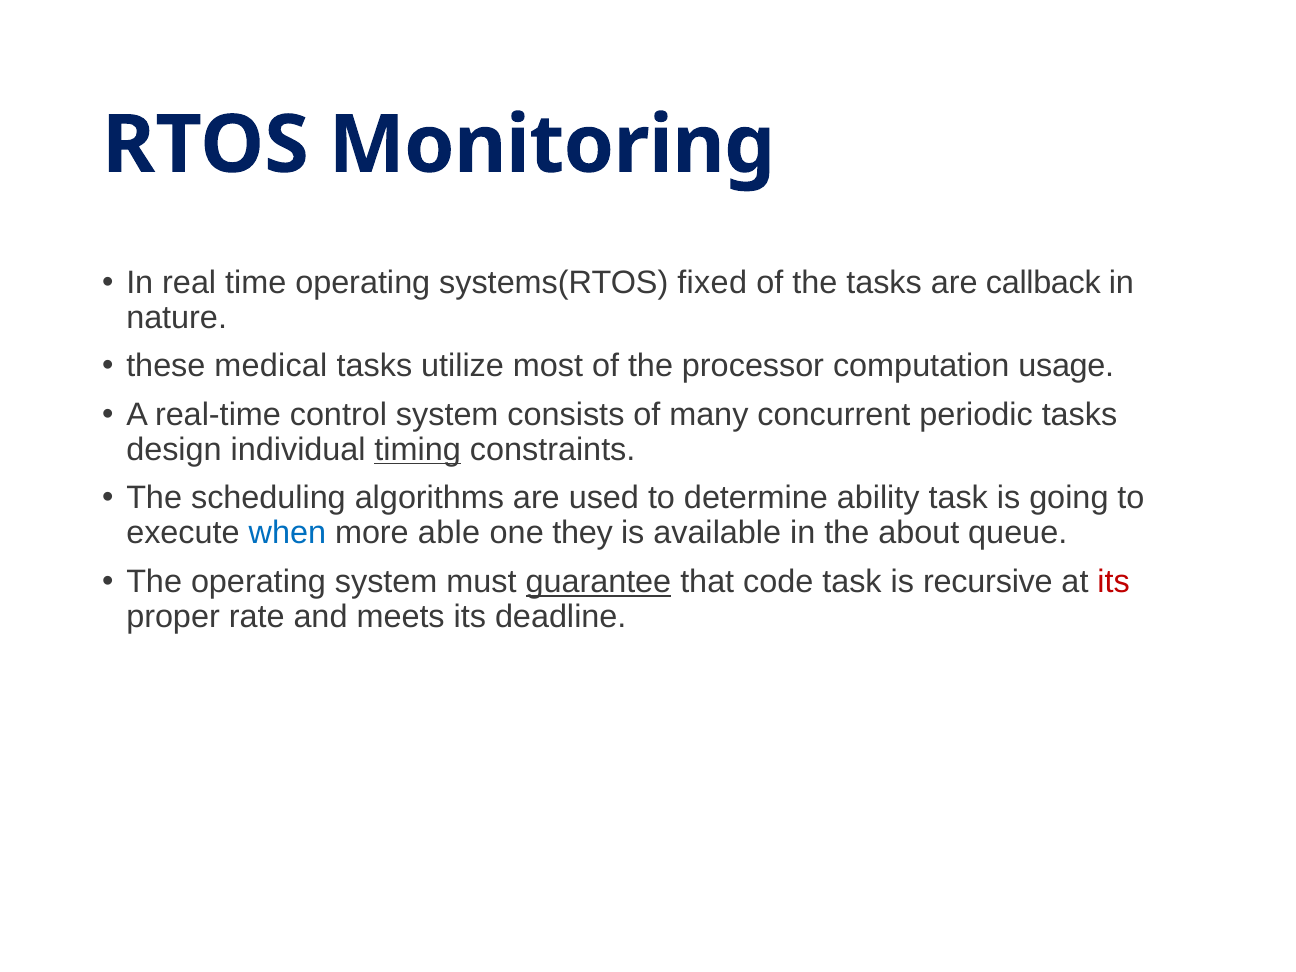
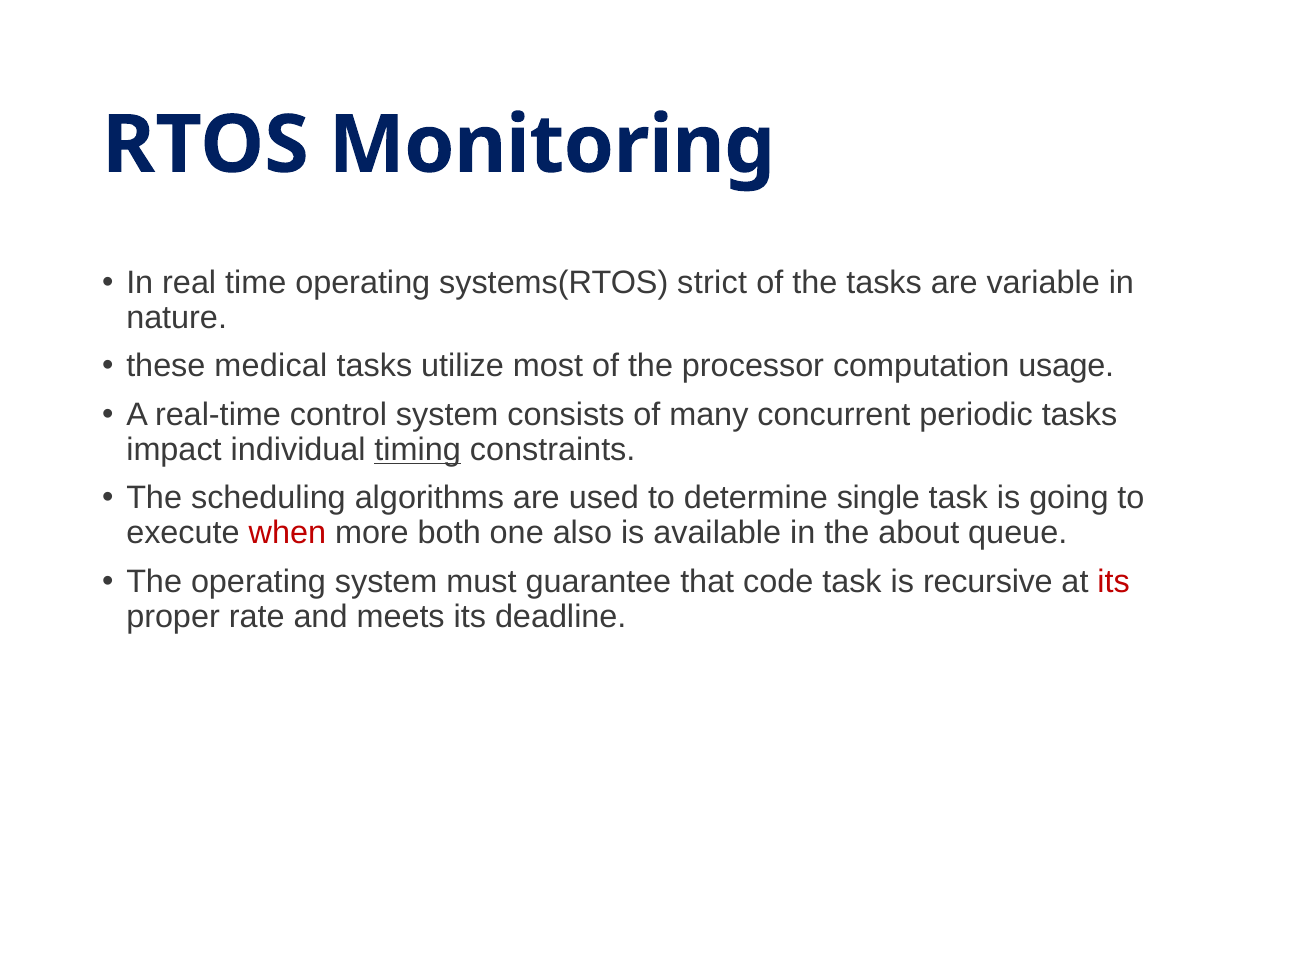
fixed: fixed -> strict
callback: callback -> variable
design: design -> impact
ability: ability -> single
when colour: blue -> red
able: able -> both
they: they -> also
guarantee underline: present -> none
